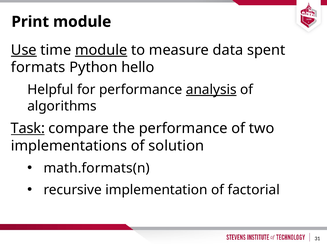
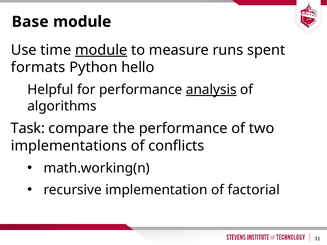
Print: Print -> Base
Use underline: present -> none
data: data -> runs
Task underline: present -> none
solution: solution -> conflicts
math.formats(n: math.formats(n -> math.working(n
